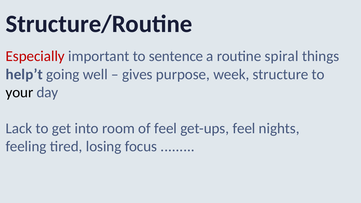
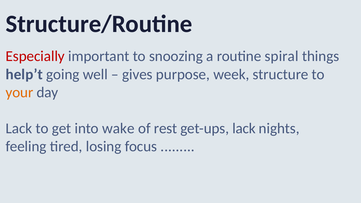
sentence: sentence -> snoozing
your colour: black -> orange
room: room -> wake
of feel: feel -> rest
get-ups feel: feel -> lack
